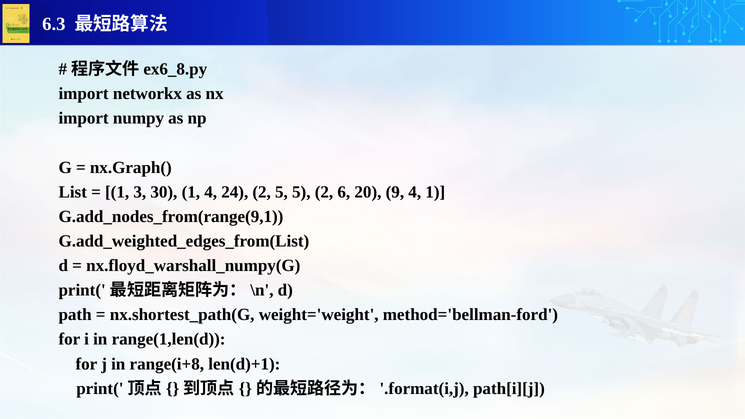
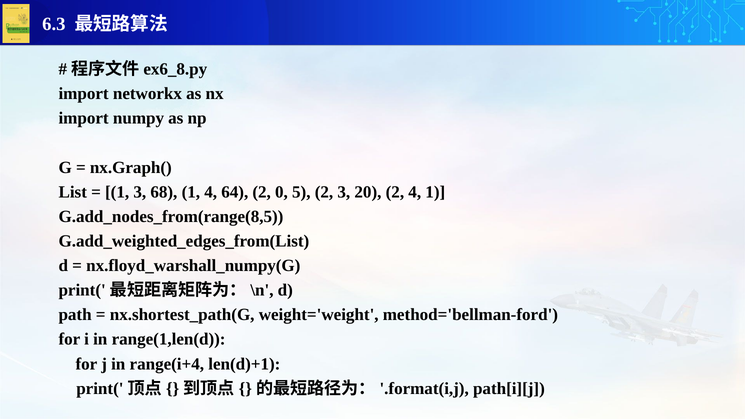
30: 30 -> 68
24: 24 -> 64
2 5: 5 -> 0
2 6: 6 -> 3
20 9: 9 -> 2
G.add_nodes_from(range(9,1: G.add_nodes_from(range(9,1 -> G.add_nodes_from(range(8,5
range(i+8: range(i+8 -> range(i+4
